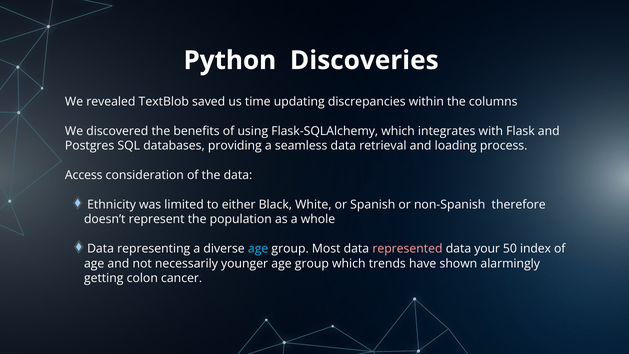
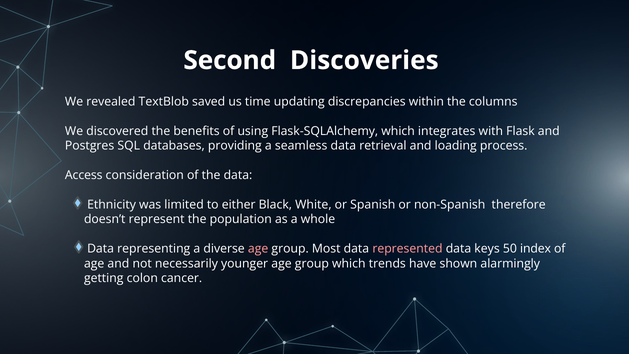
Python: Python -> Second
age at (258, 249) colour: light blue -> pink
your: your -> keys
